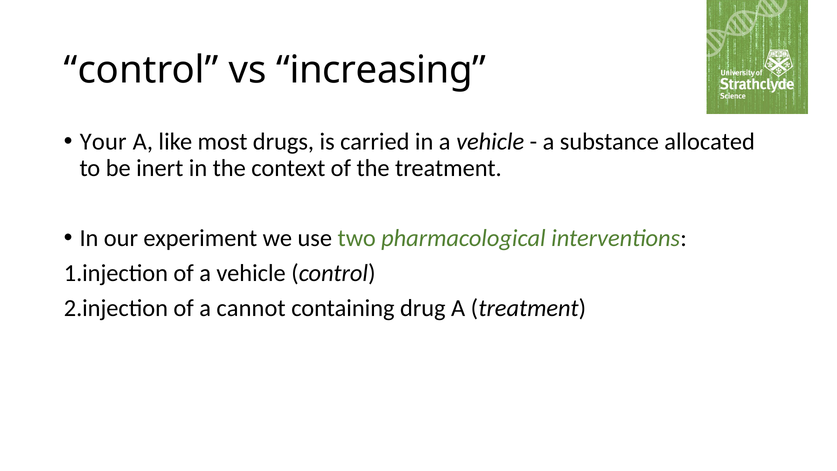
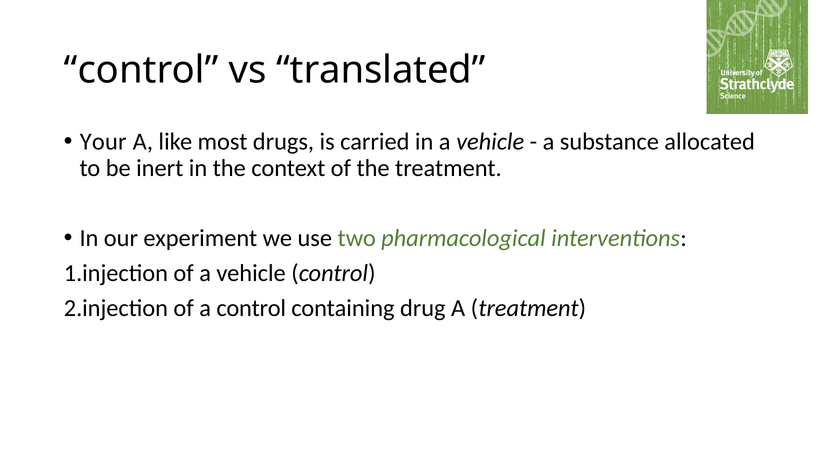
increasing: increasing -> translated
a cannot: cannot -> control
